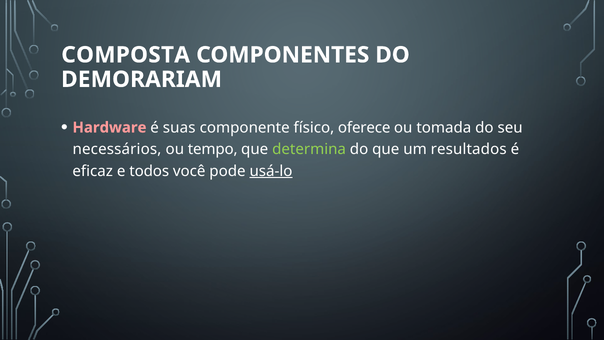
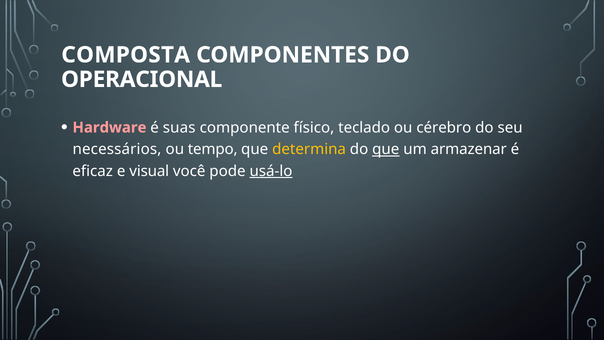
DEMORARIAM: DEMORARIAM -> OPERACIONAL
oferece: oferece -> teclado
tomada: tomada -> cérebro
determina colour: light green -> yellow
que at (386, 149) underline: none -> present
resultados: resultados -> armazenar
todos: todos -> visual
